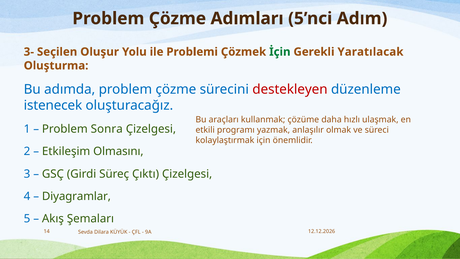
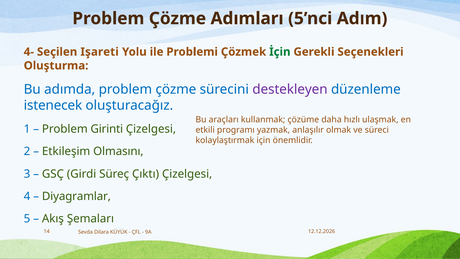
3-: 3- -> 4-
Oluşur: Oluşur -> Işareti
Yaratılacak: Yaratılacak -> Seçenekleri
destekleyen colour: red -> purple
Sonra: Sonra -> Girinti
